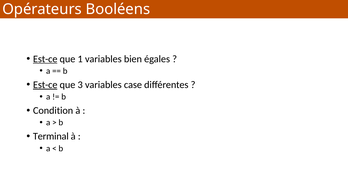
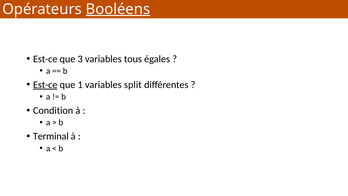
Booléens underline: none -> present
Est-ce at (45, 59) underline: present -> none
1: 1 -> 3
bien: bien -> tous
3: 3 -> 1
case: case -> split
